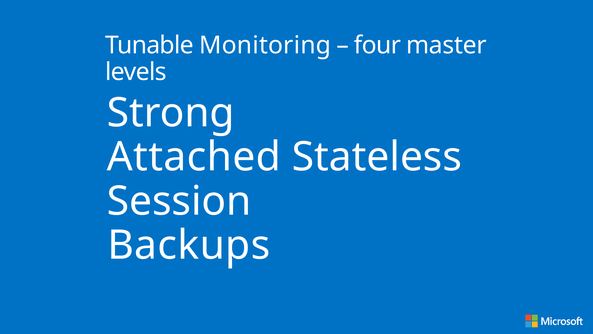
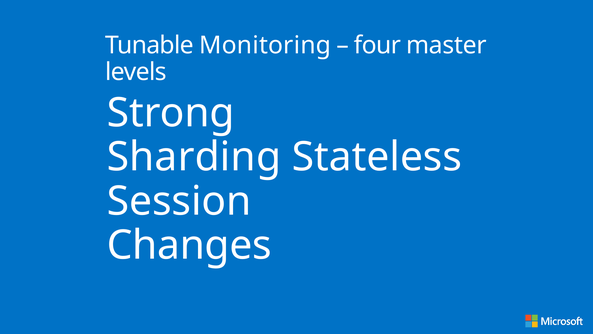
Attached: Attached -> Sharding
Backups: Backups -> Changes
